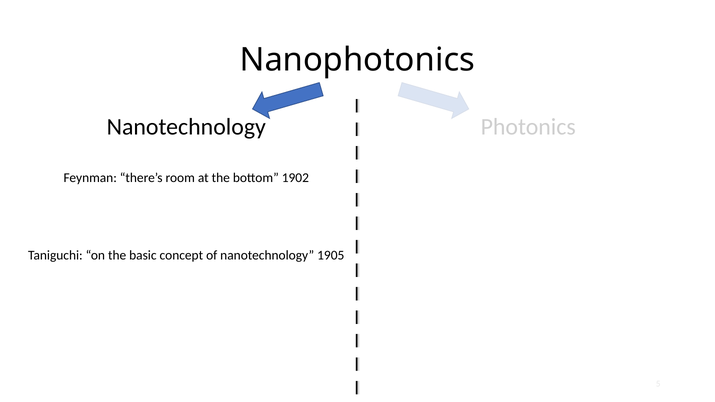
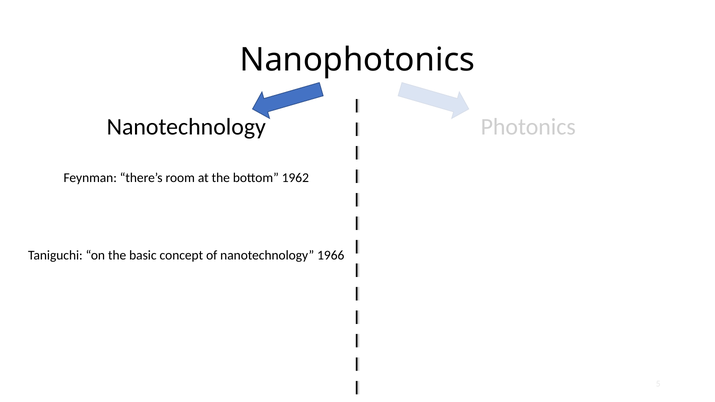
1902: 1902 -> 1962
1905: 1905 -> 1966
